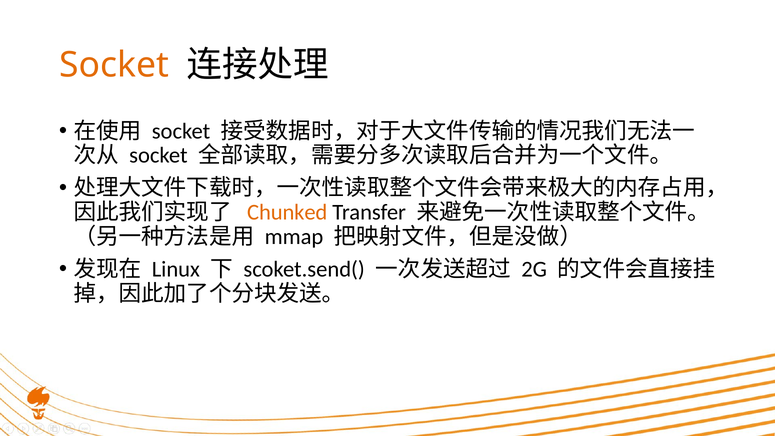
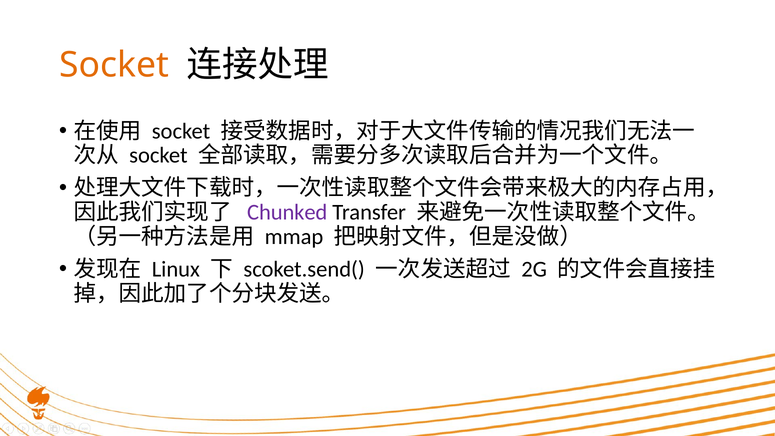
Chunked colour: orange -> purple
